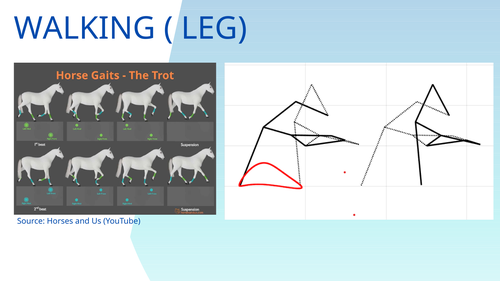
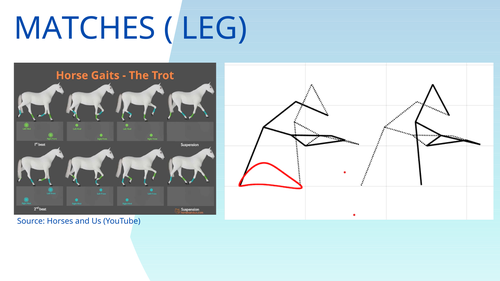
WALKING: WALKING -> MATCHES
